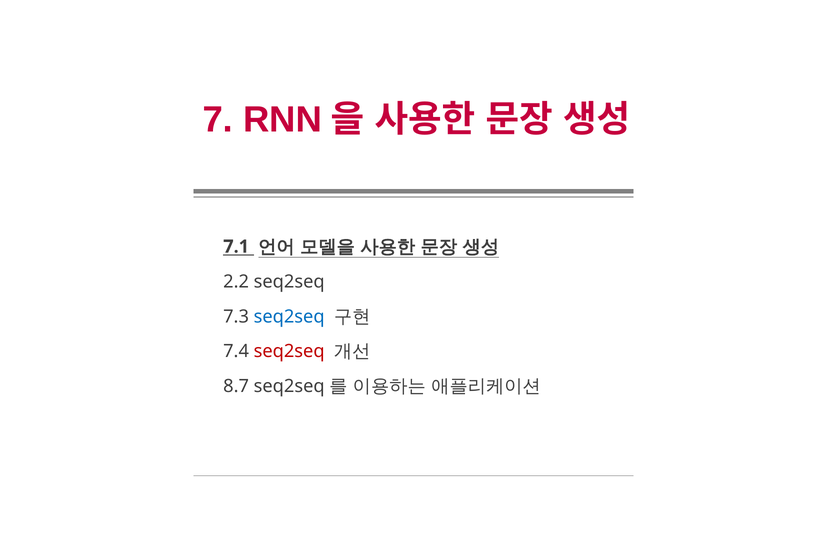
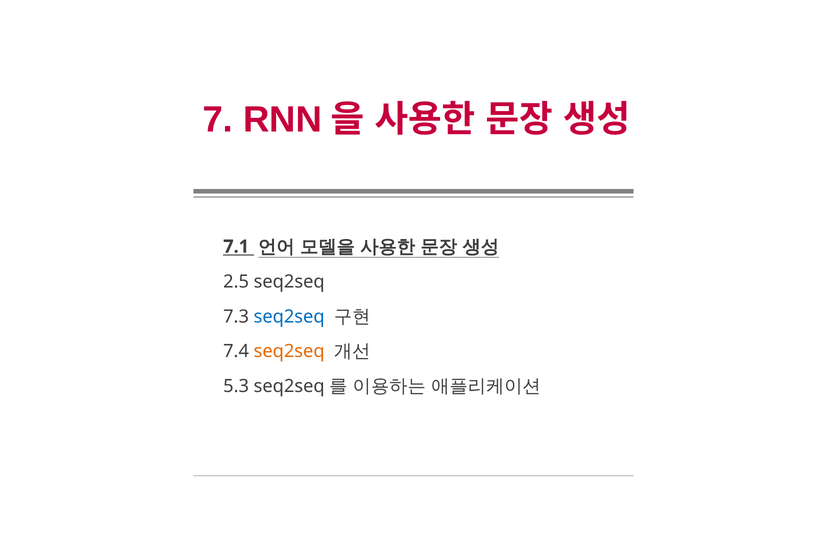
2.2: 2.2 -> 2.5
seq2seq at (289, 351) colour: red -> orange
8.7: 8.7 -> 5.3
